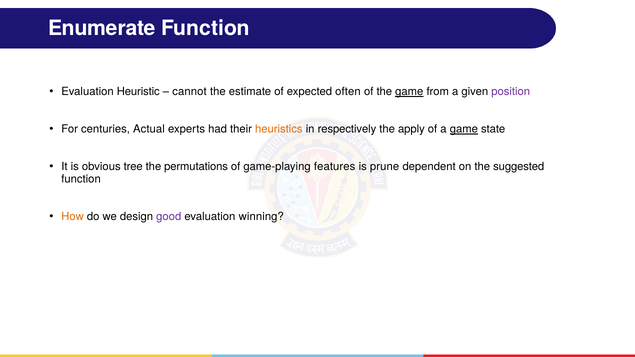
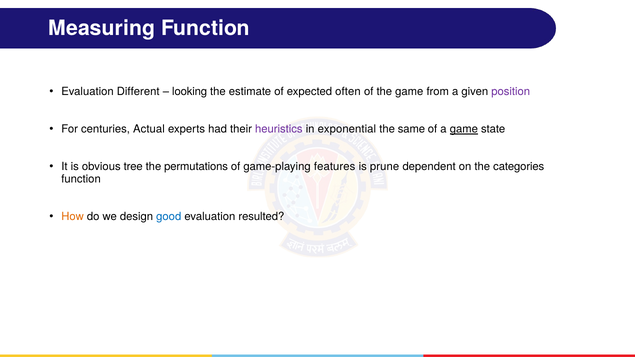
Enumerate: Enumerate -> Measuring
Heuristic: Heuristic -> Different
cannot: cannot -> looking
game at (409, 92) underline: present -> none
heuristics colour: orange -> purple
respectively: respectively -> exponential
apply: apply -> same
suggested: suggested -> categories
good colour: purple -> blue
winning: winning -> resulted
